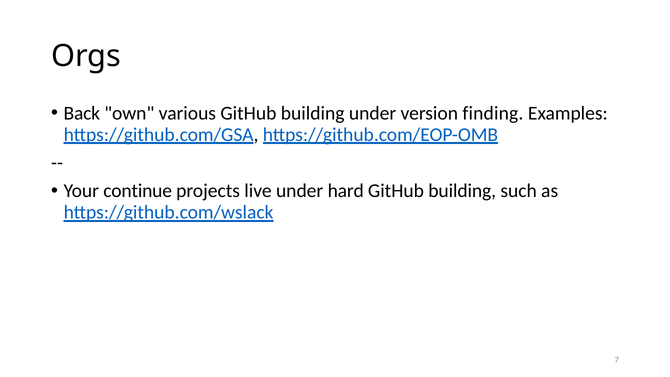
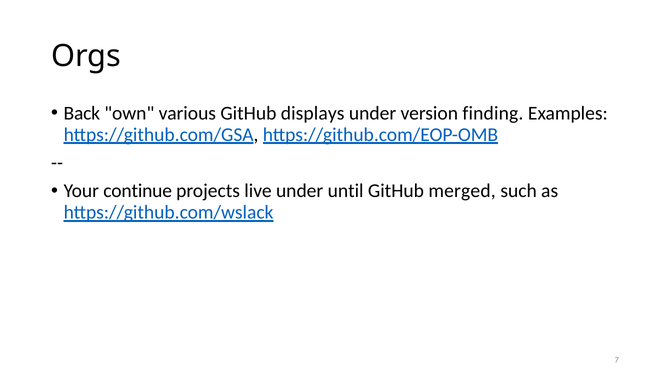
various GitHub building: building -> displays
hard: hard -> until
building at (462, 191): building -> merged
